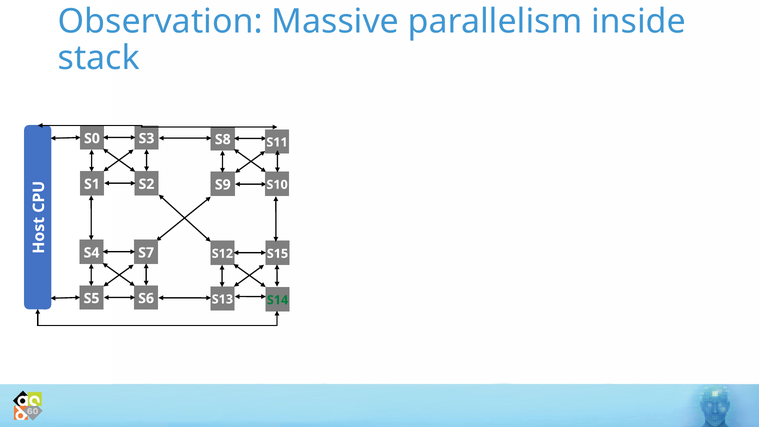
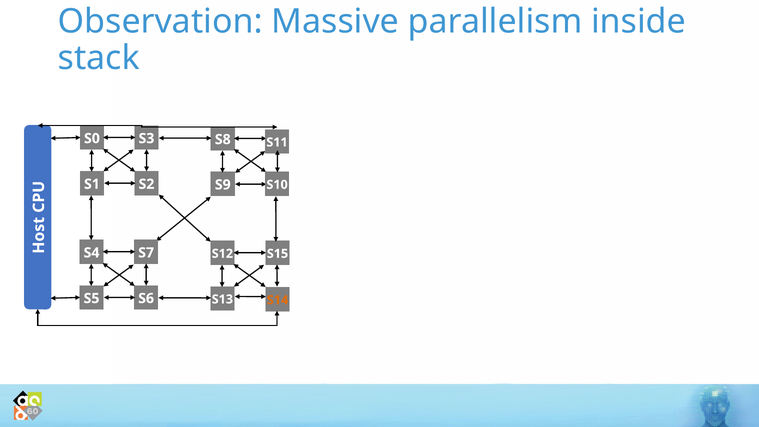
S14 colour: green -> orange
